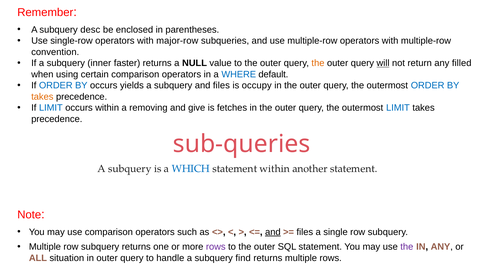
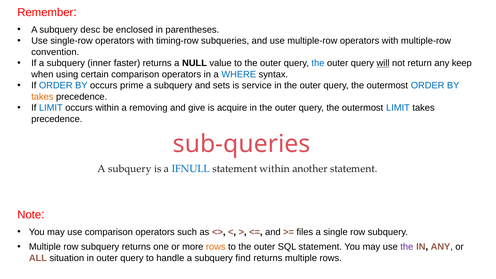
major-row: major-row -> timing-row
the at (318, 63) colour: orange -> blue
filled: filled -> keep
default: default -> syntax
yields: yields -> prime
and files: files -> sets
occupy: occupy -> service
fetches: fetches -> acquire
WHICH: WHICH -> IFNULL
and at (273, 232) underline: present -> none
rows at (216, 247) colour: purple -> orange
